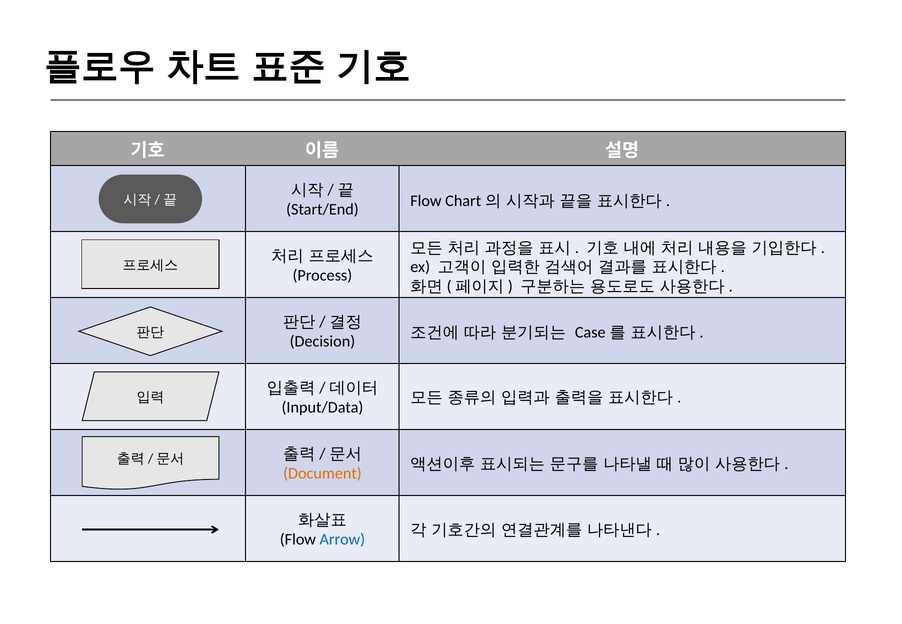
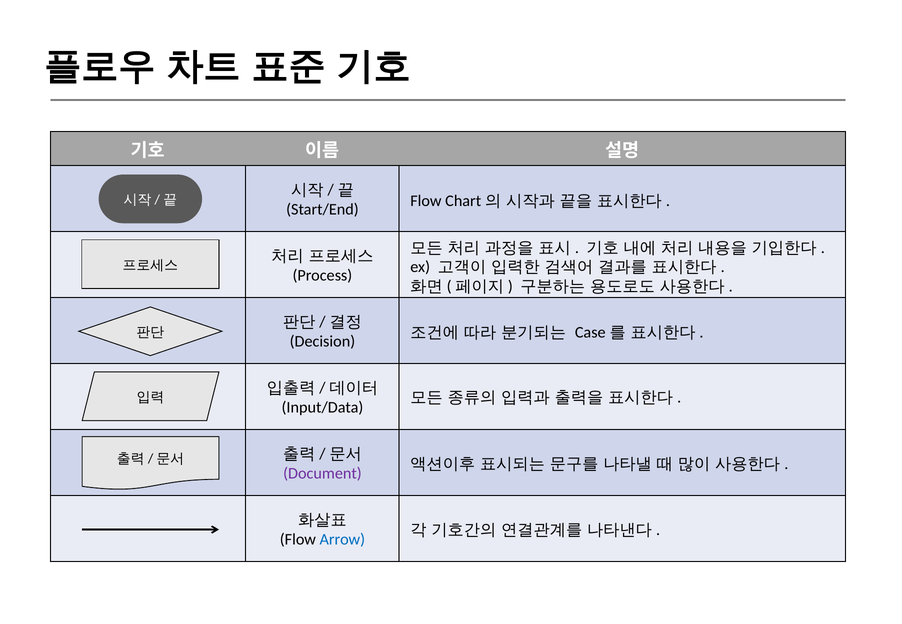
Document colour: orange -> purple
